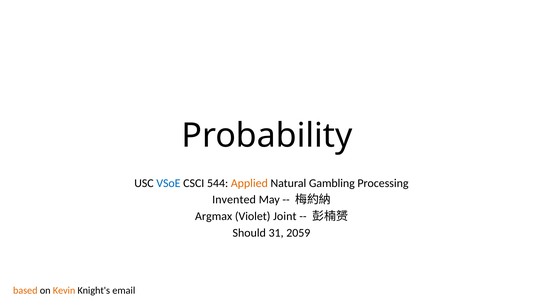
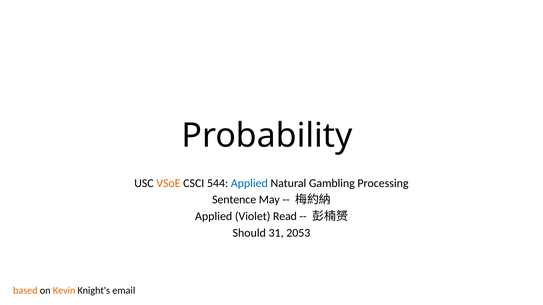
VSoE colour: blue -> orange
Applied at (249, 183) colour: orange -> blue
Invented: Invented -> Sentence
Argmax at (214, 217): Argmax -> Applied
Joint: Joint -> Read
2059: 2059 -> 2053
